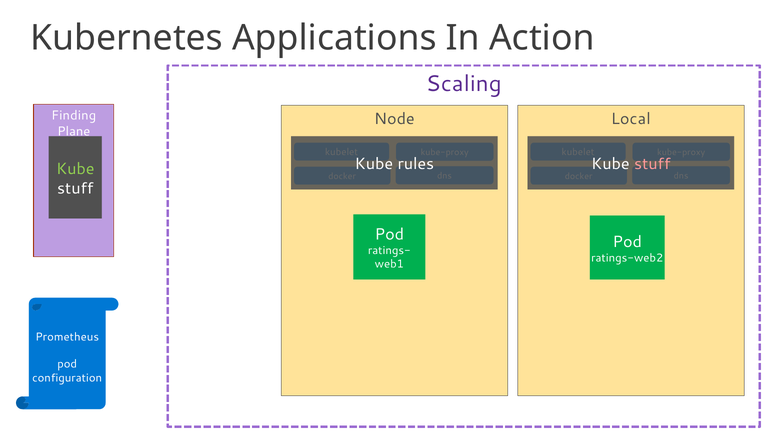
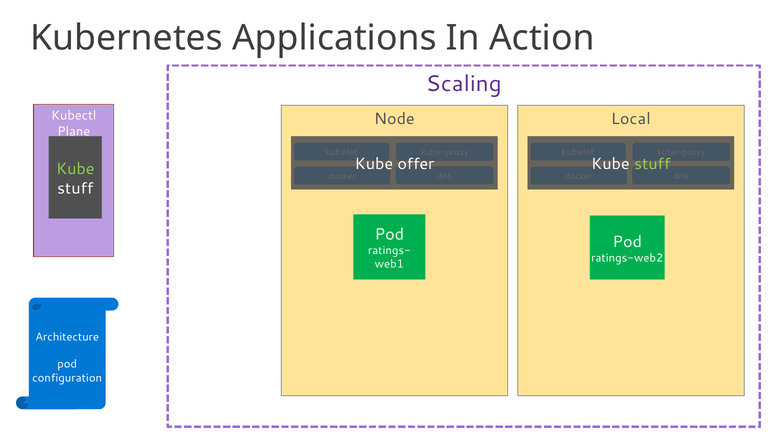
Finding: Finding -> Kubectl
rules: rules -> offer
stuff at (652, 164) colour: pink -> light green
Prometheus: Prometheus -> Architecture
